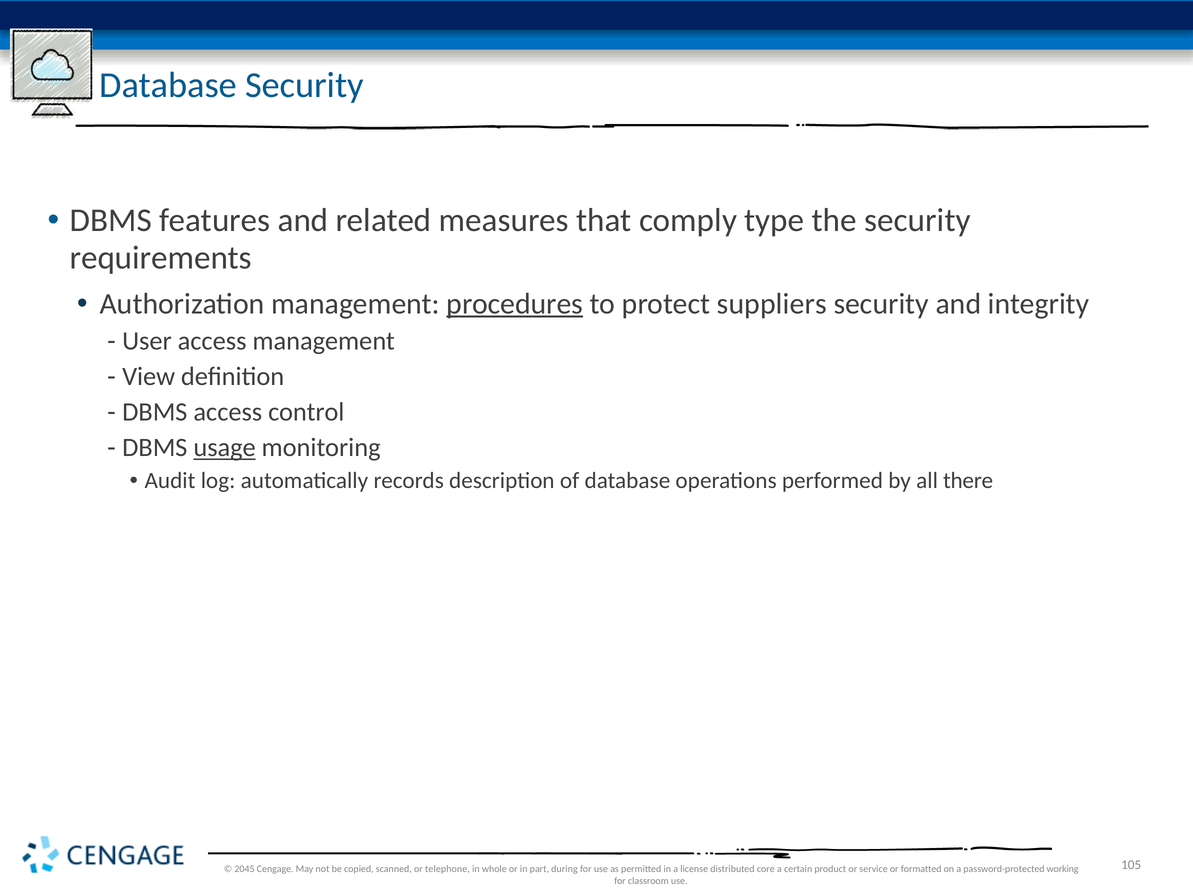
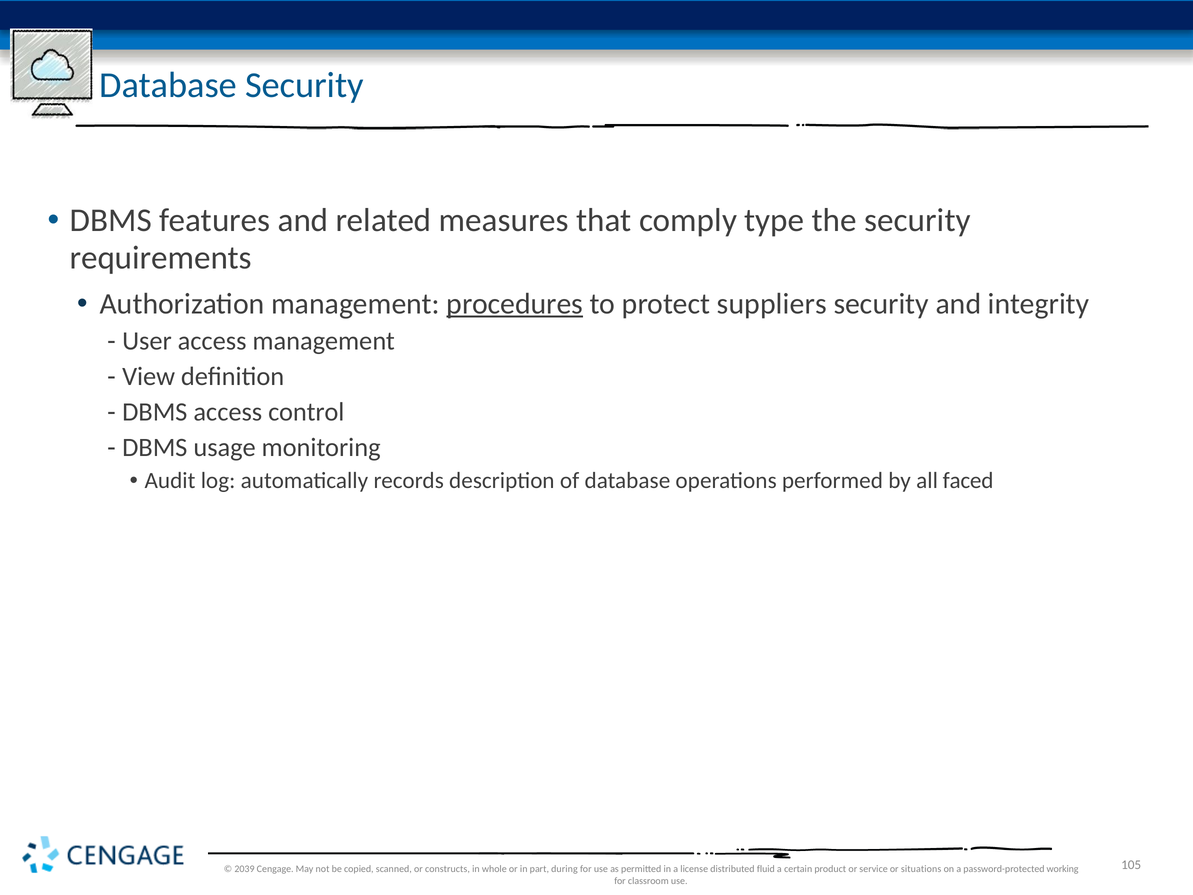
usage underline: present -> none
there: there -> faced
2045: 2045 -> 2039
telephone: telephone -> constructs
core: core -> fluid
formatted: formatted -> situations
